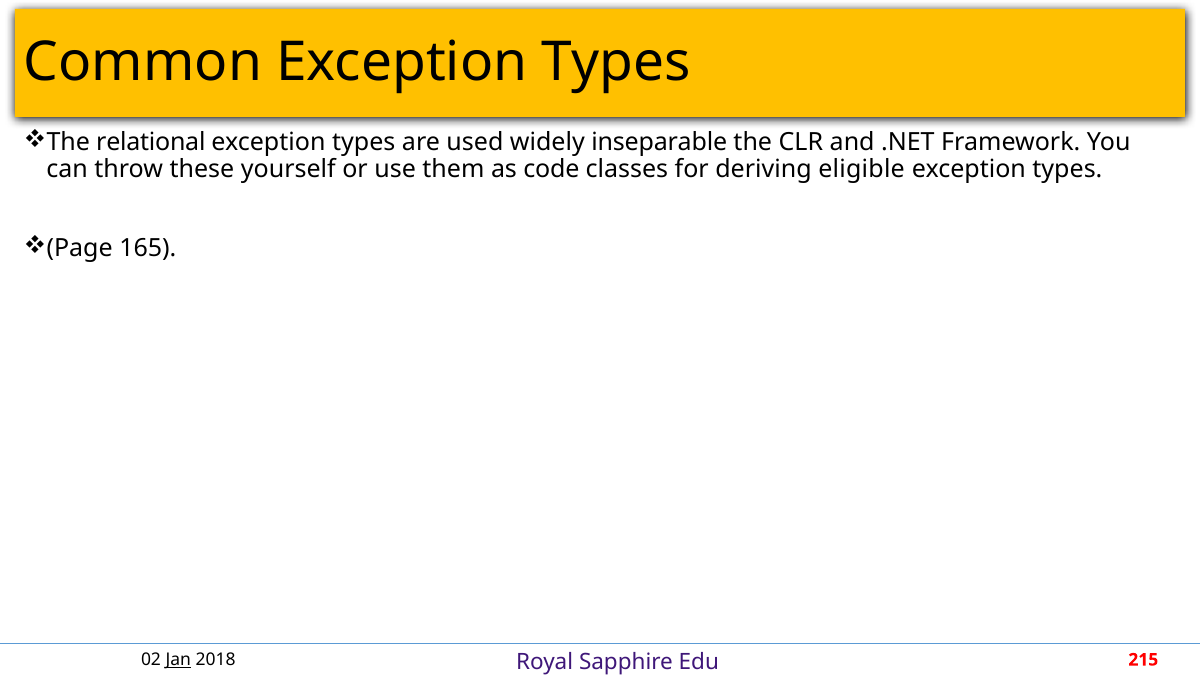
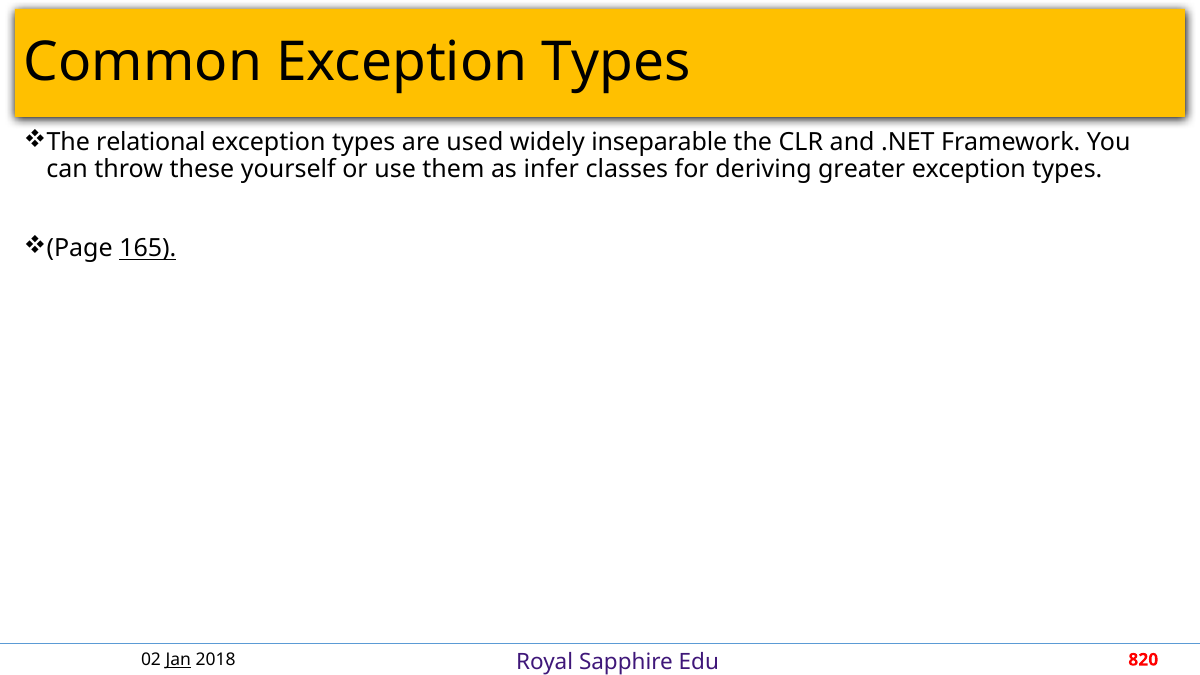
code: code -> infer
eligible: eligible -> greater
165 underline: none -> present
215: 215 -> 820
